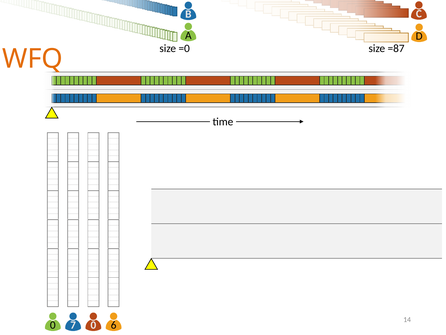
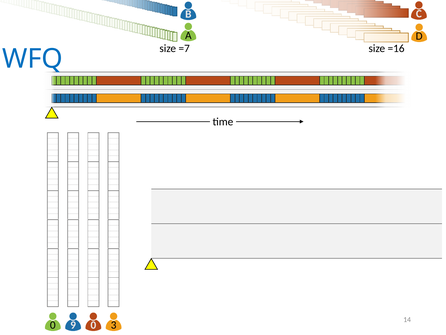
=0: =0 -> =7
=87: =87 -> =16
WFQ colour: orange -> blue
7: 7 -> 9
6: 6 -> 3
